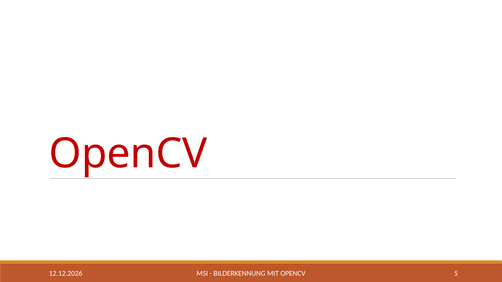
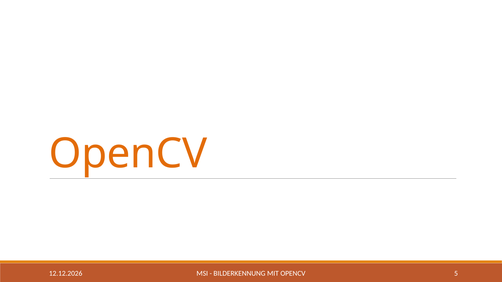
OpenCV at (128, 154) colour: red -> orange
